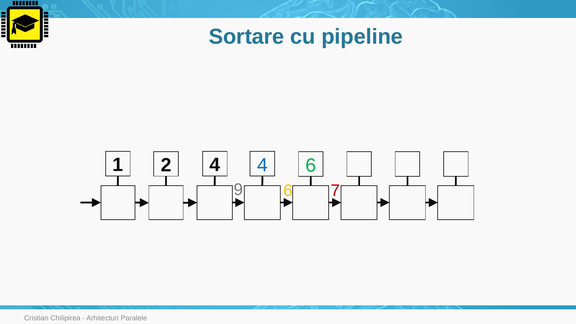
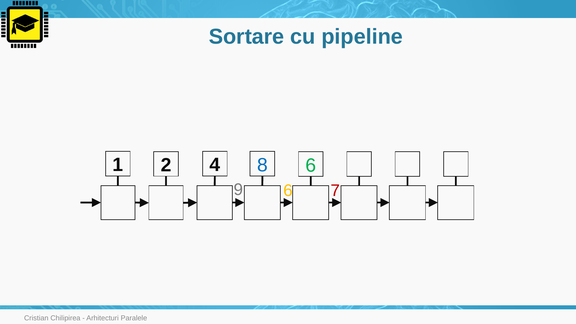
4 4: 4 -> 8
